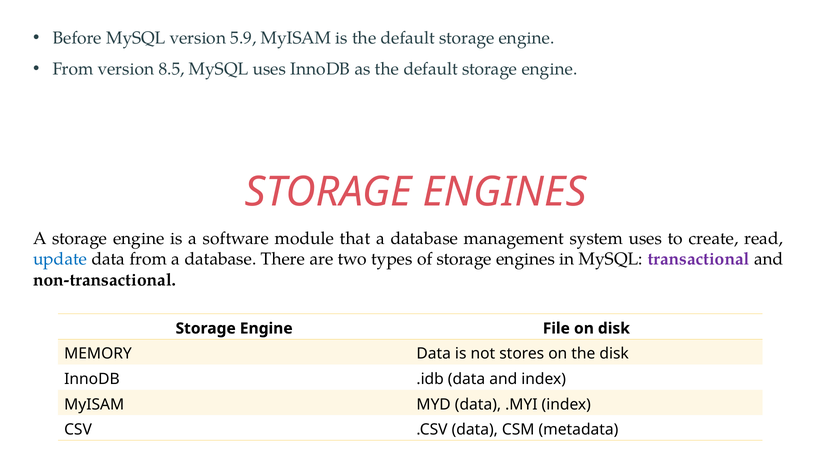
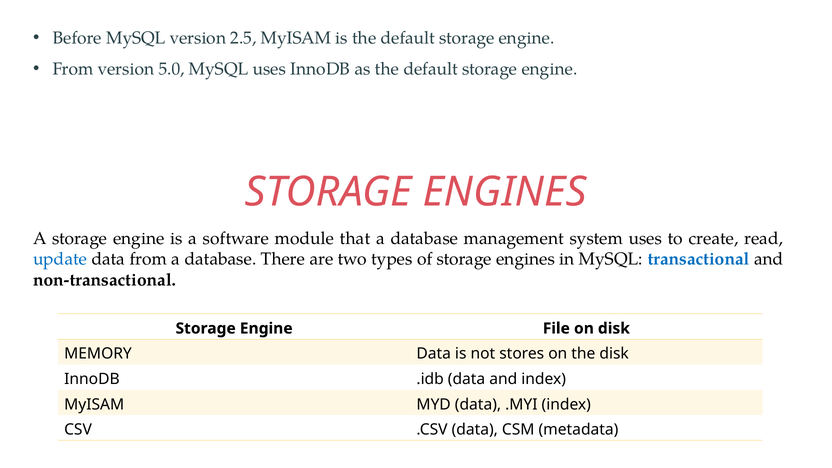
5.9: 5.9 -> 2.5
8.5: 8.5 -> 5.0
transactional colour: purple -> blue
